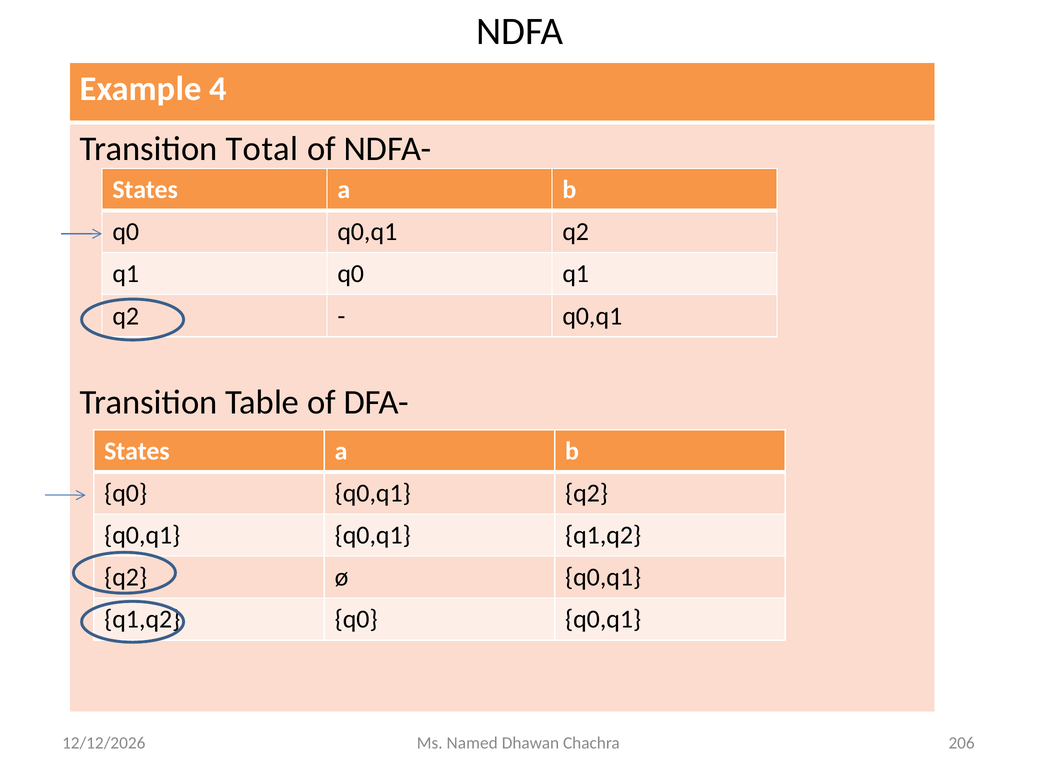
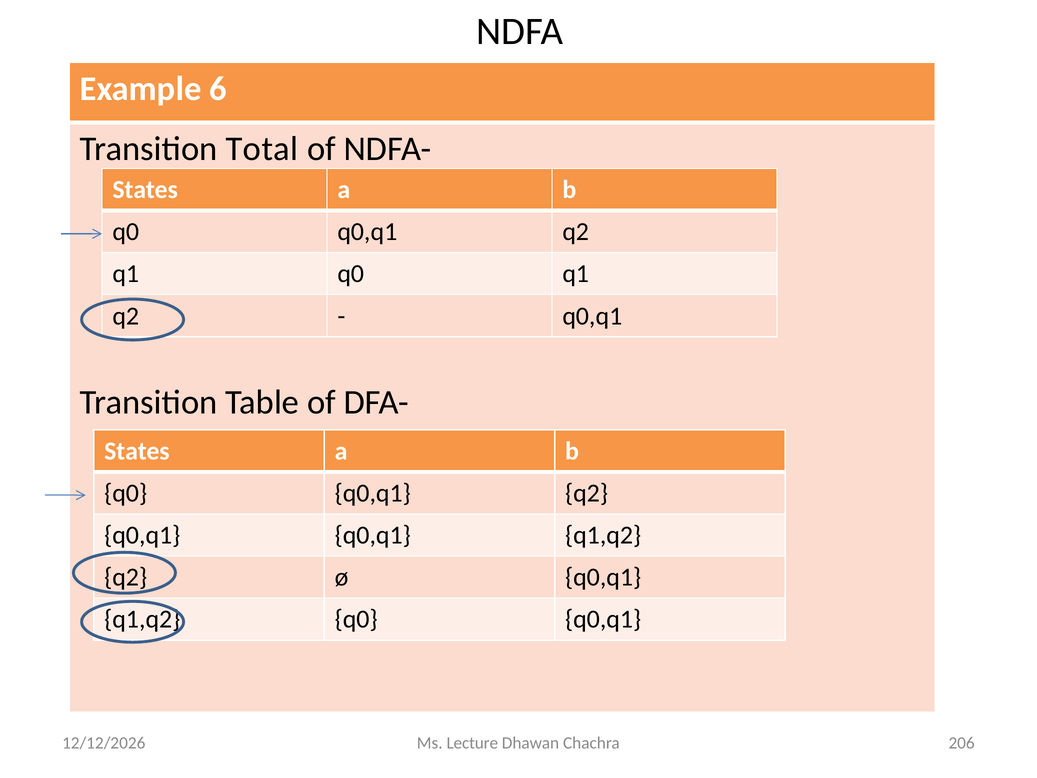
4: 4 -> 6
Named: Named -> Lecture
